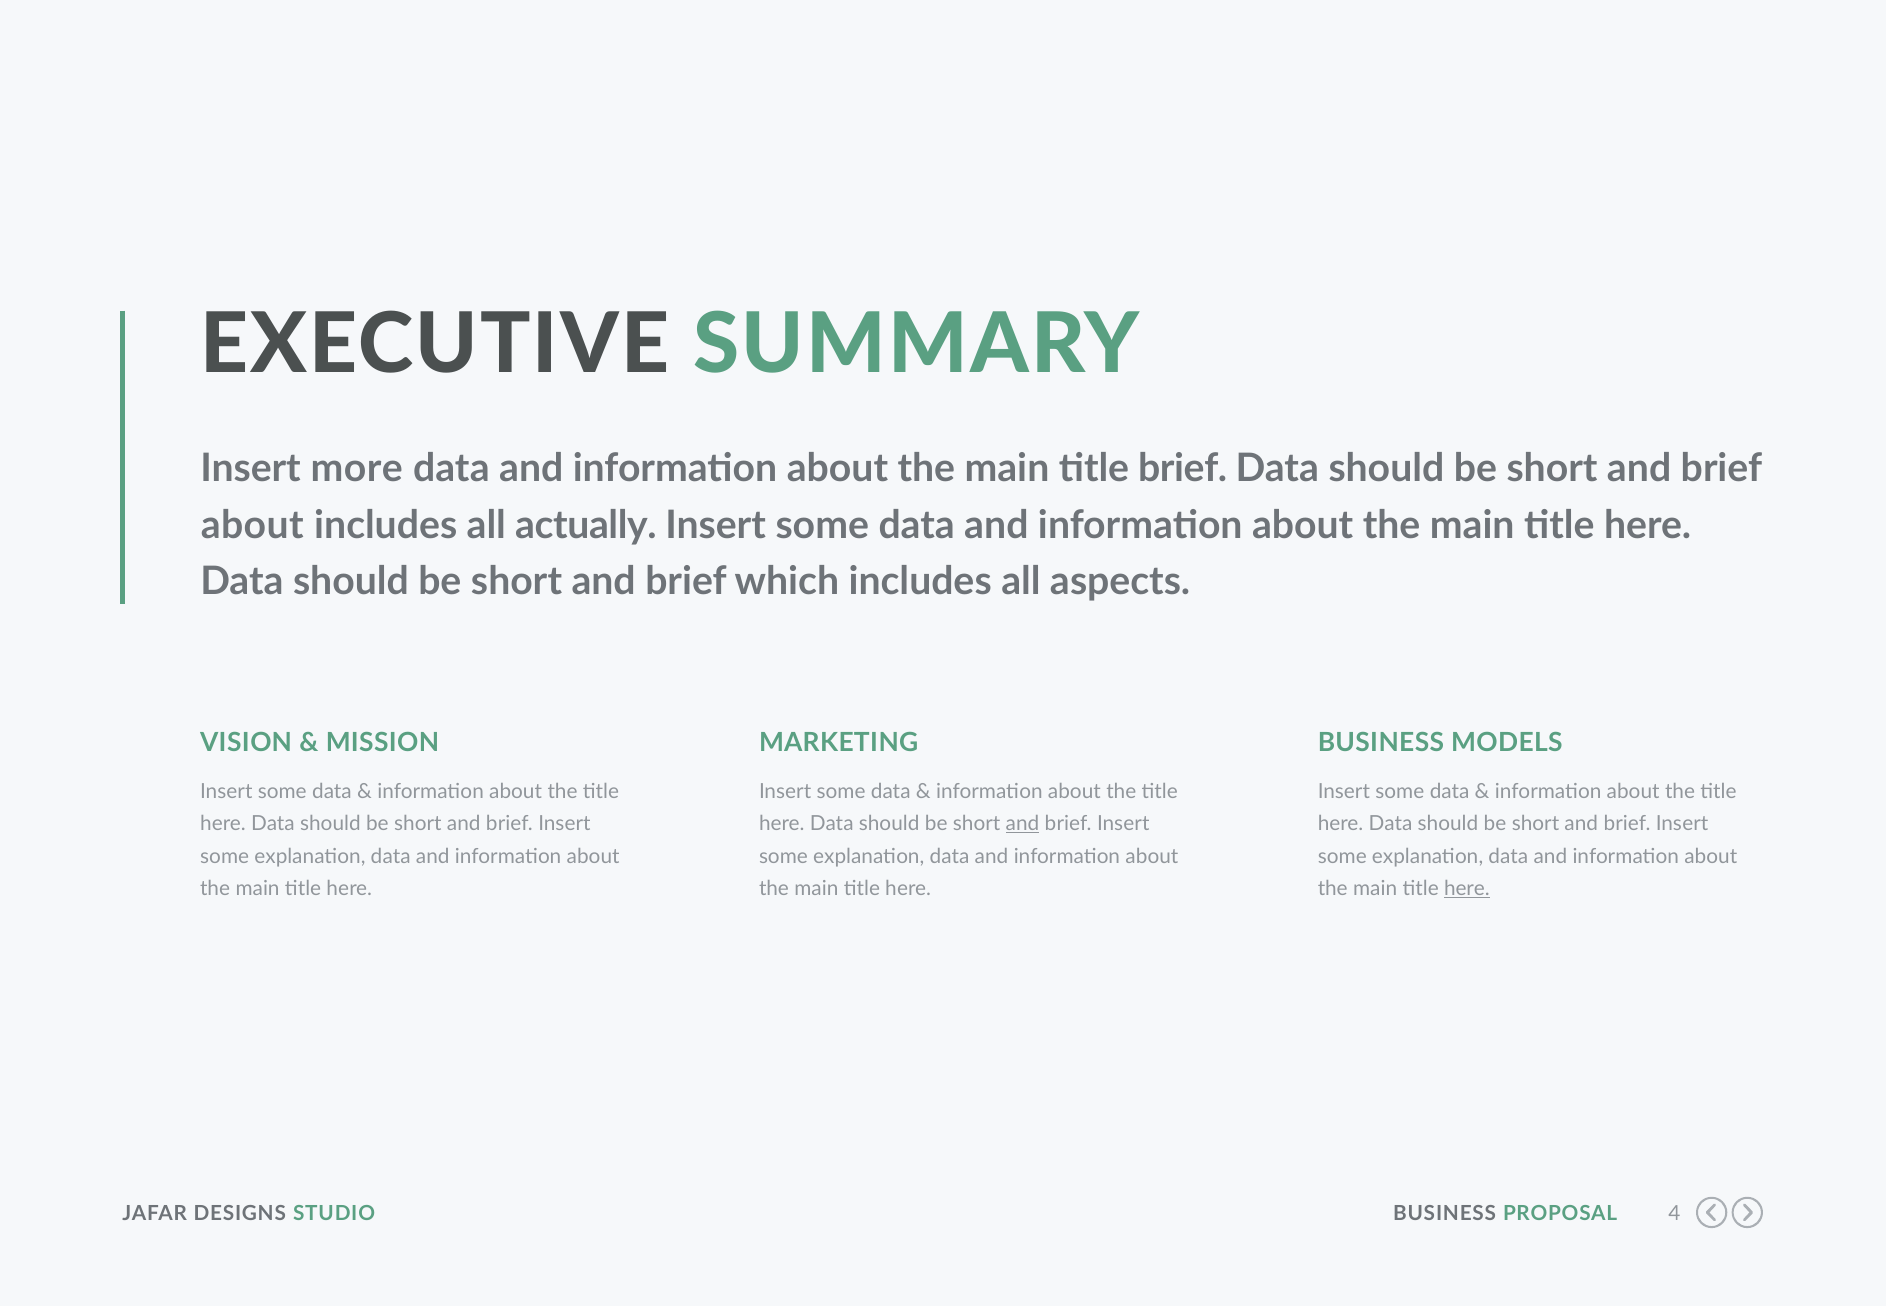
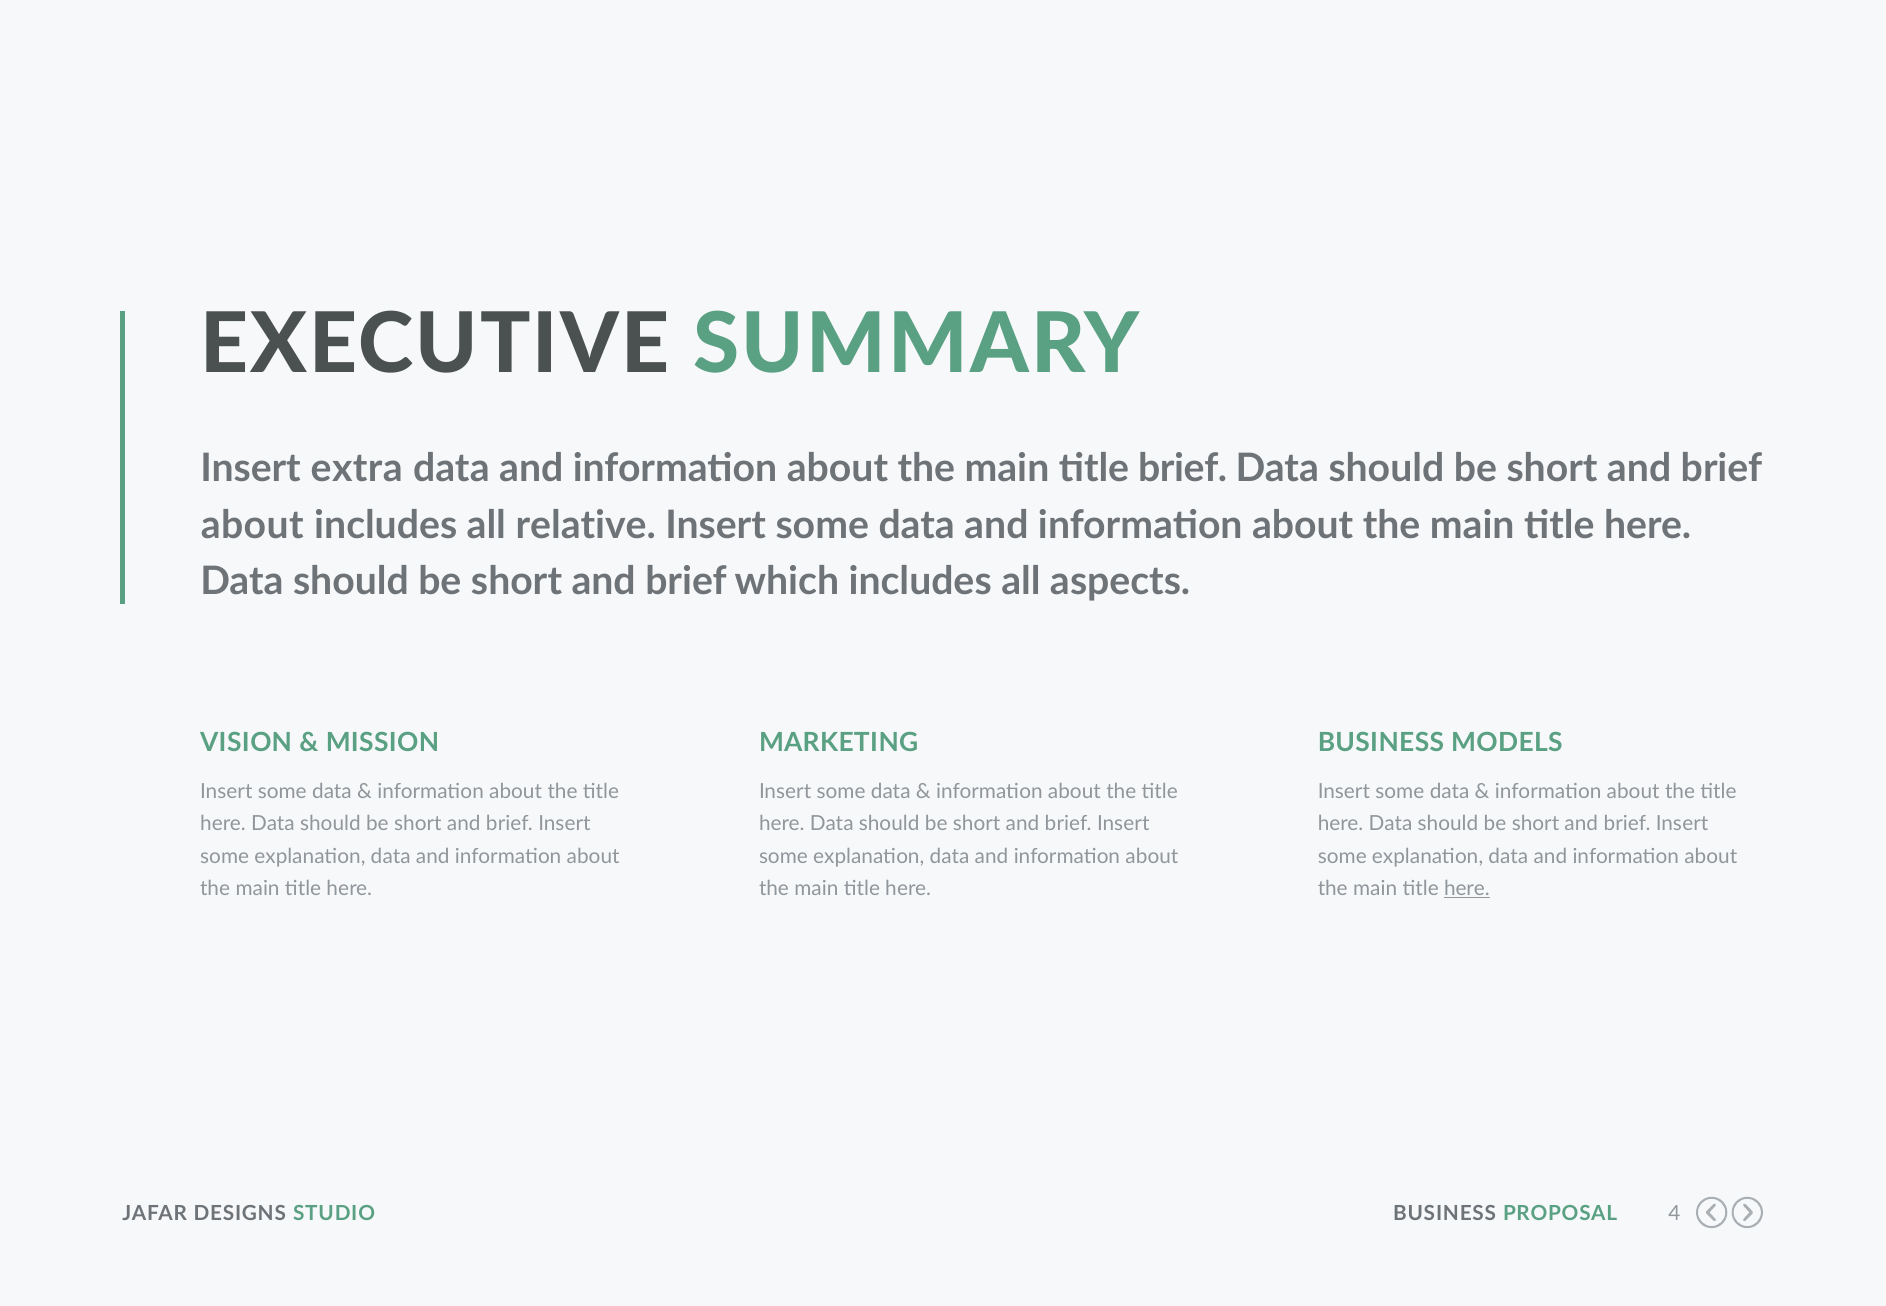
more: more -> extra
actually: actually -> relative
and at (1022, 824) underline: present -> none
